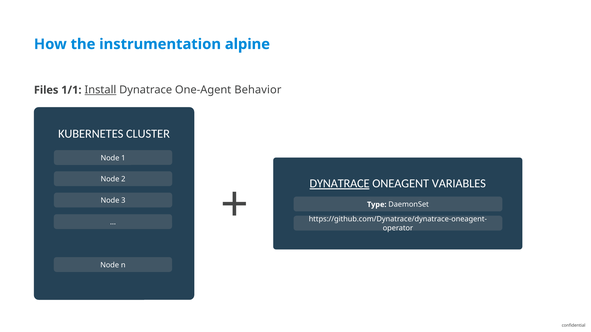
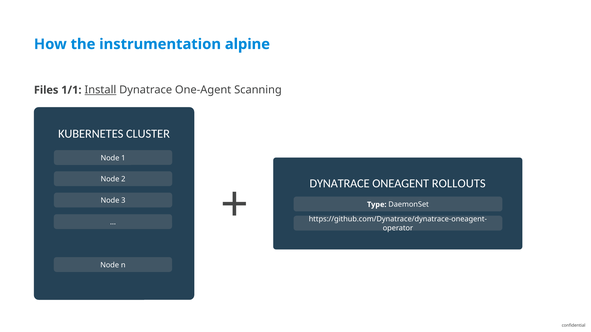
Behavior: Behavior -> Scanning
DYNATRACE at (340, 184) underline: present -> none
VARIABLES: VARIABLES -> ROLLOUTS
